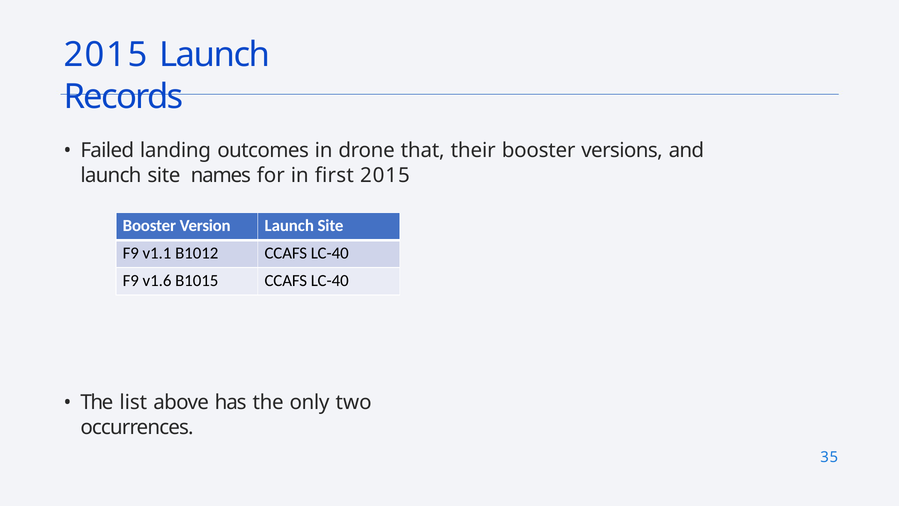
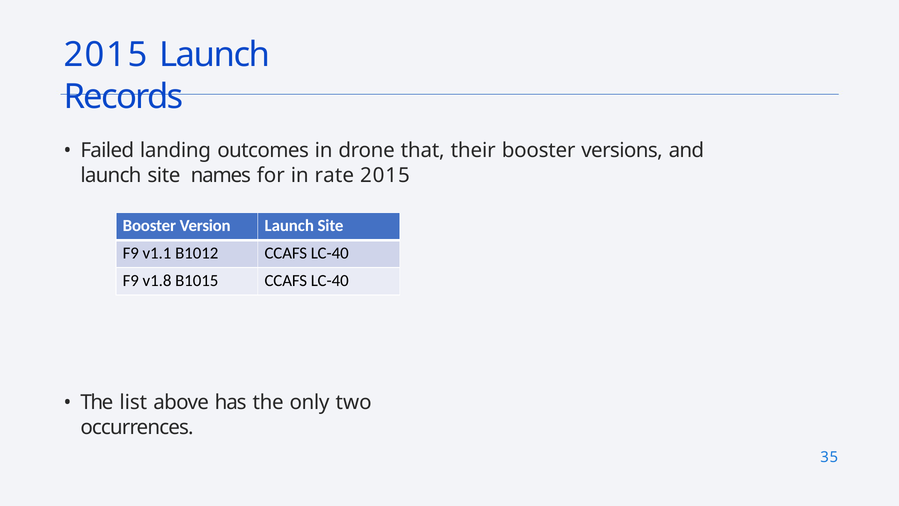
first: first -> rate
v1.6: v1.6 -> v1.8
